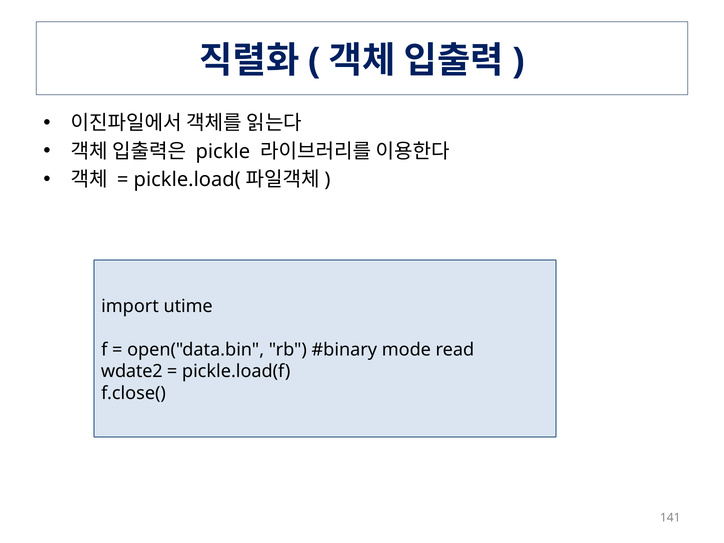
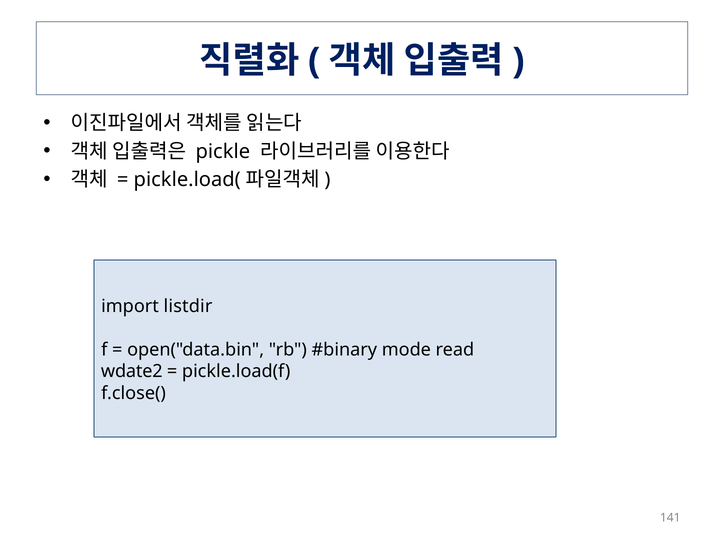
utime: utime -> listdir
